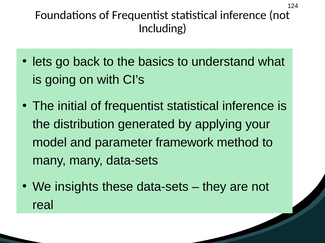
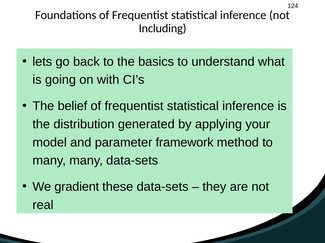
initial: initial -> belief
insights: insights -> gradient
